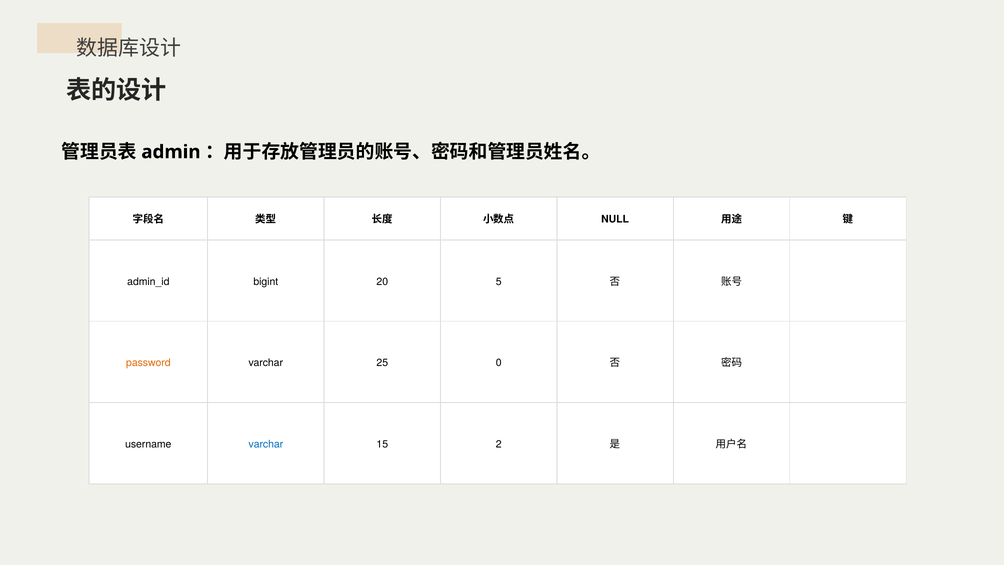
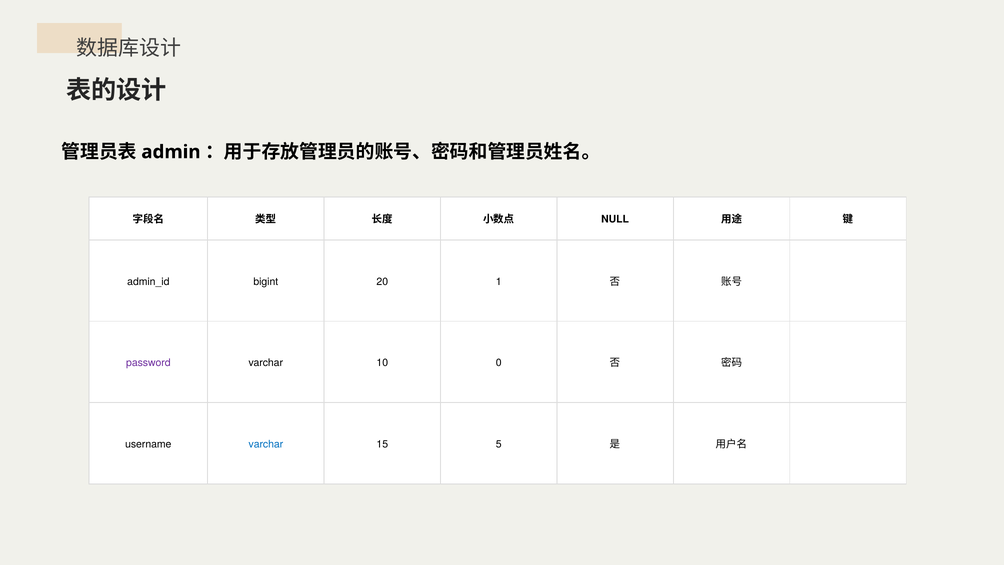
5: 5 -> 1
password colour: orange -> purple
25: 25 -> 10
2: 2 -> 5
